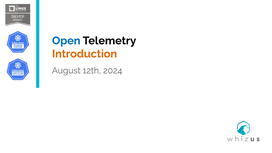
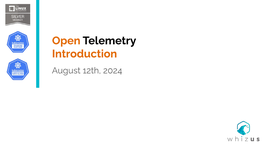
Open colour: blue -> orange
